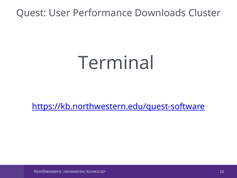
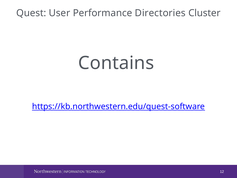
Downloads: Downloads -> Directories
Terminal: Terminal -> Contains
